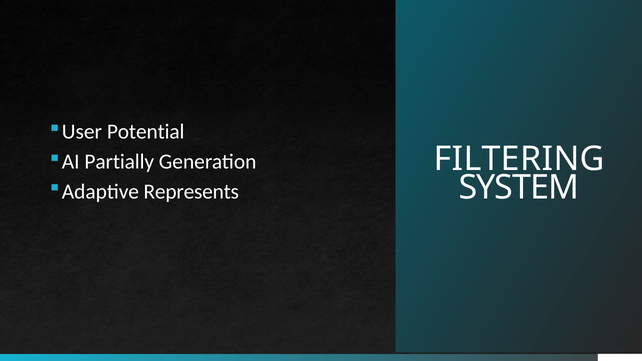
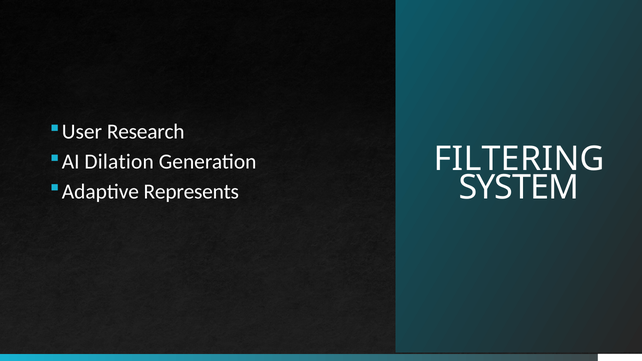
Potential: Potential -> Research
Partially: Partially -> Dilation
